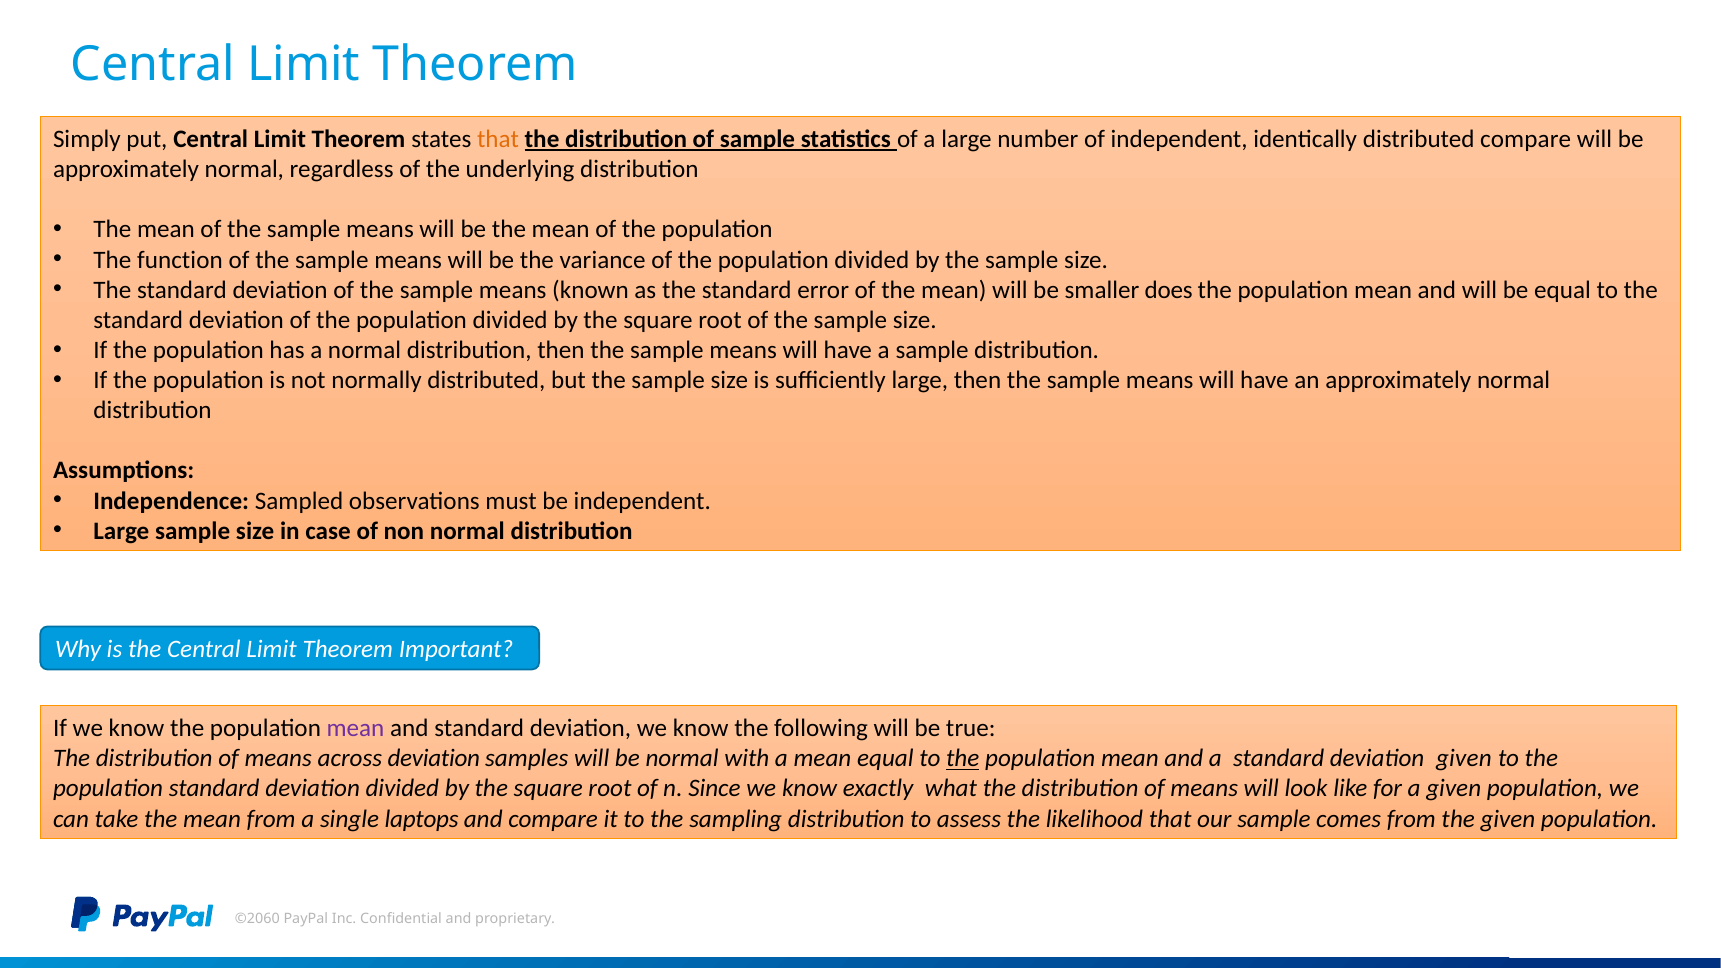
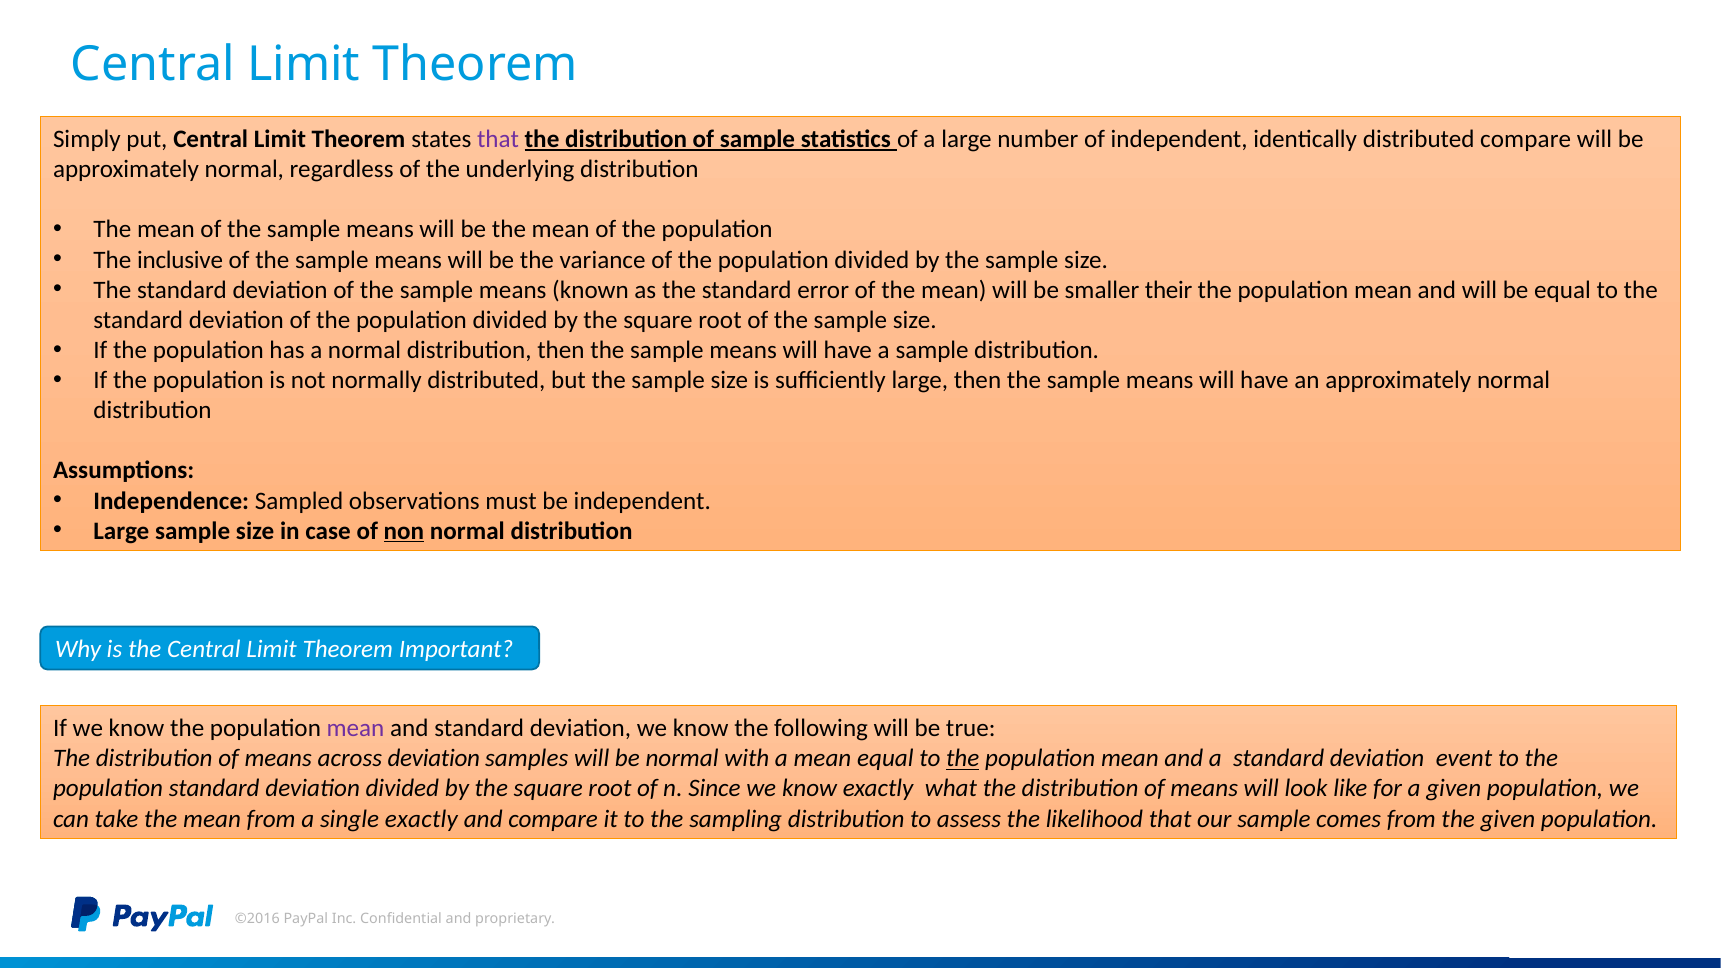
that at (498, 139) colour: orange -> purple
function: function -> inclusive
does: does -> their
non underline: none -> present
deviation given: given -> event
single laptops: laptops -> exactly
©2060: ©2060 -> ©2016
